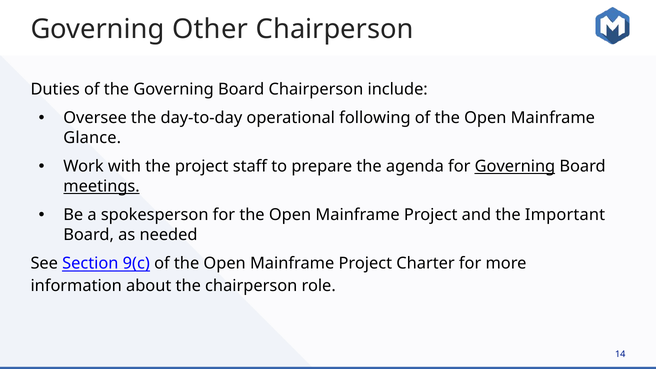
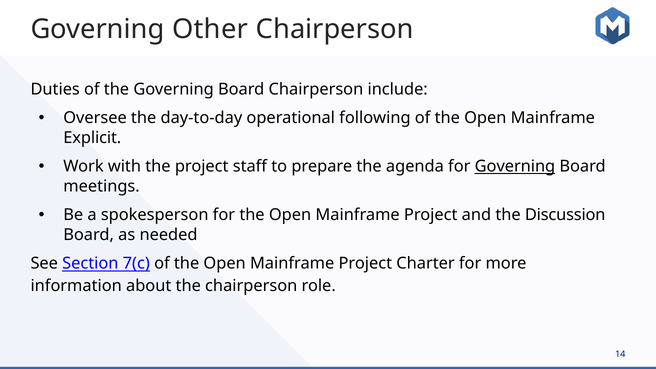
Glance: Glance -> Explicit
meetings underline: present -> none
Important: Important -> Discussion
9(c: 9(c -> 7(c
